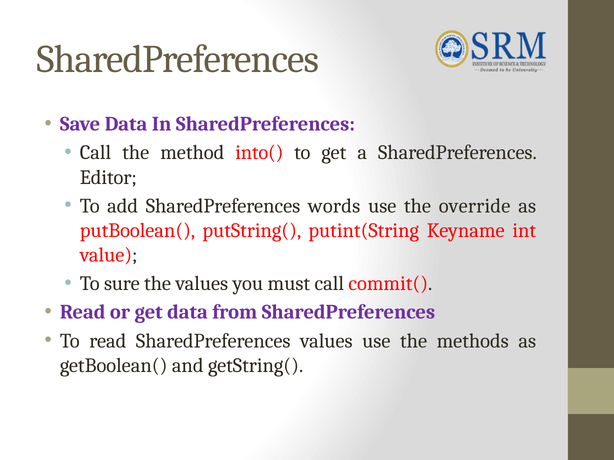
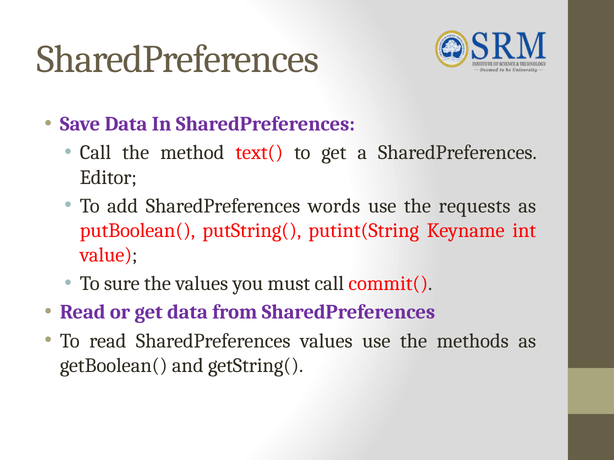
into(: into( -> text(
override: override -> requests
